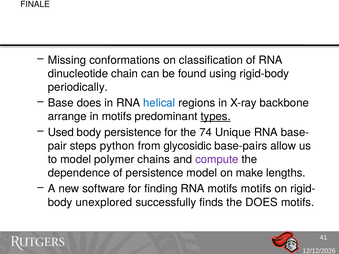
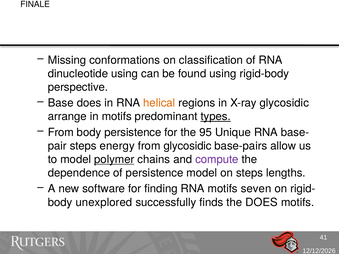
dinucleotide chain: chain -> using
periodically: periodically -> perspective
helical colour: blue -> orange
X-ray backbone: backbone -> glycosidic
Used at (61, 132): Used -> From
74: 74 -> 95
python: python -> energy
polymer underline: none -> present
on make: make -> steps
motifs motifs: motifs -> seven
